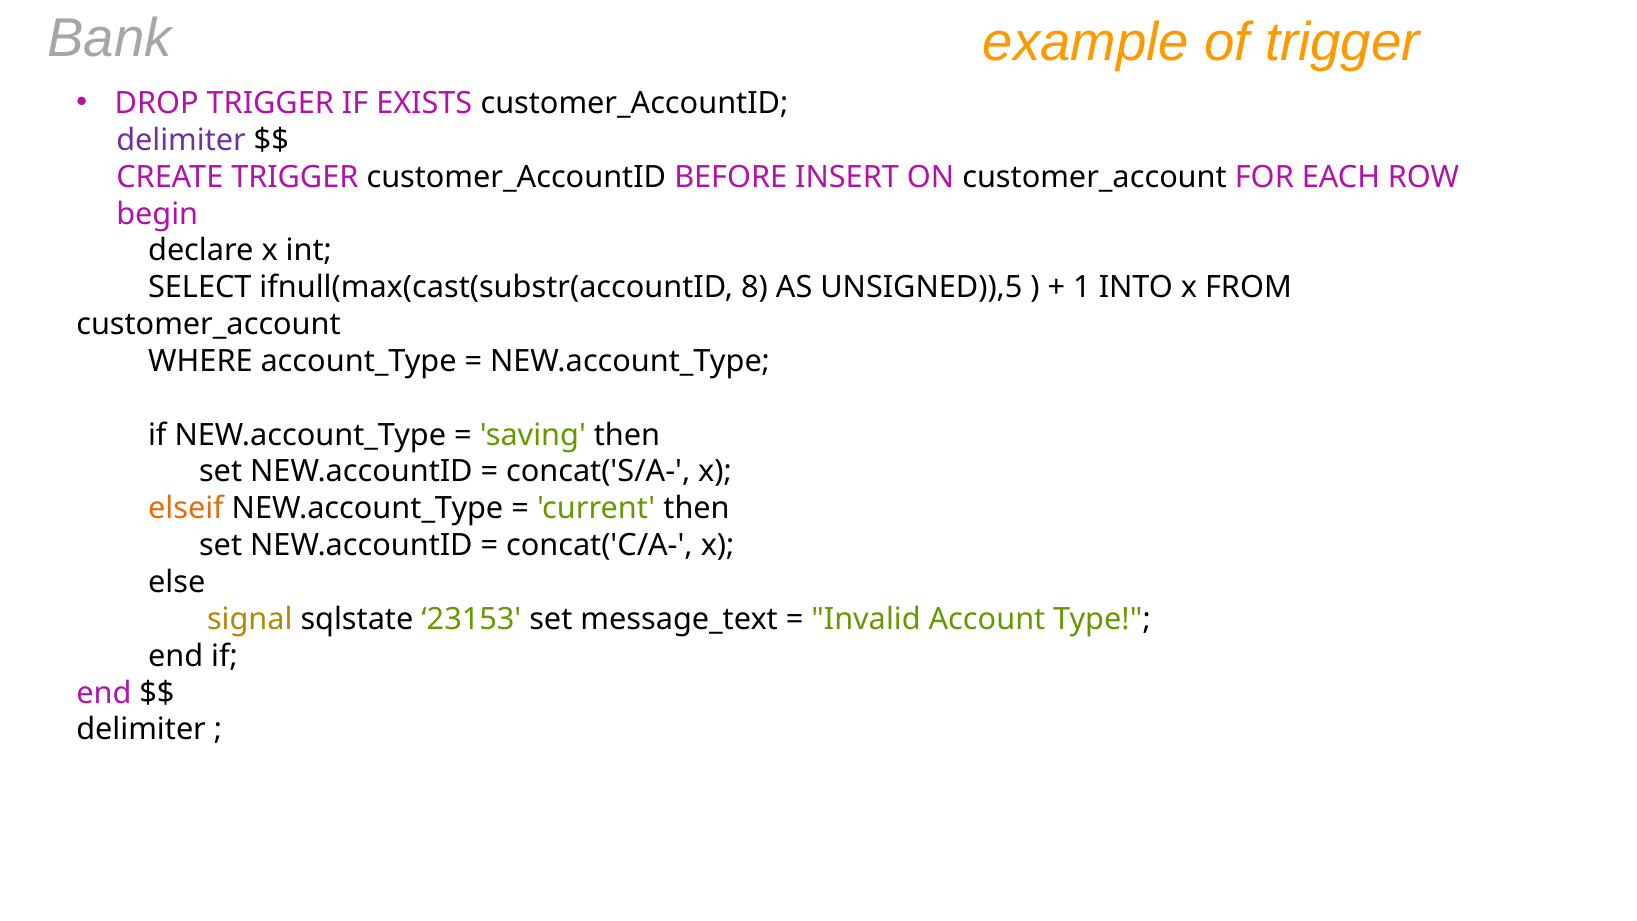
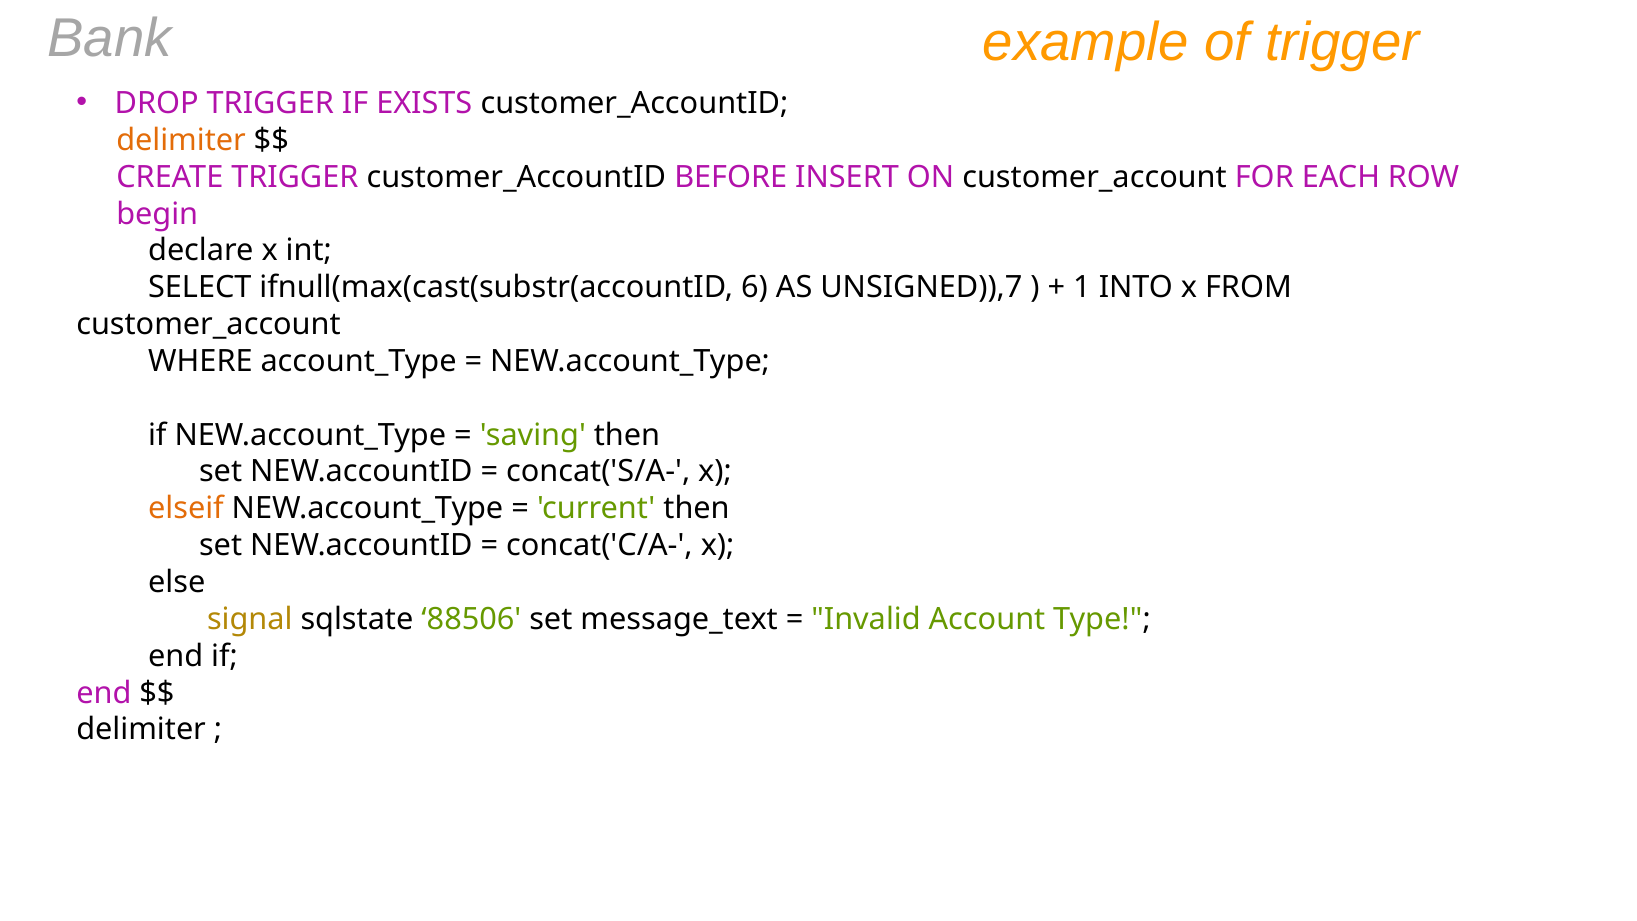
delimiter at (181, 140) colour: purple -> orange
8: 8 -> 6
UNSIGNED)),5: UNSIGNED)),5 -> UNSIGNED)),7
23153: 23153 -> 88506
